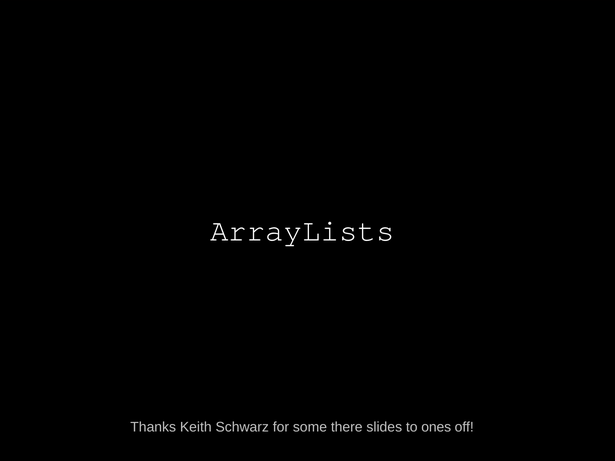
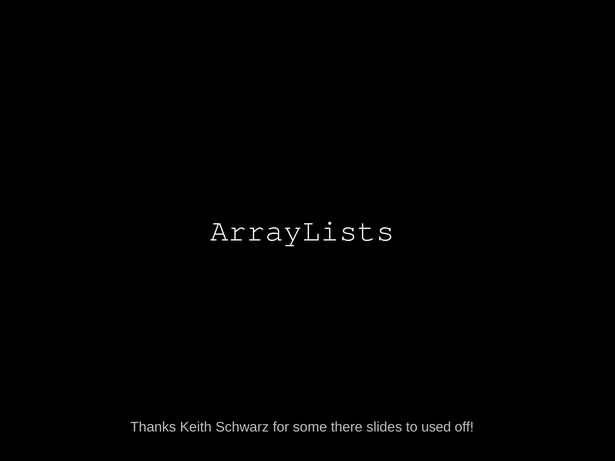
ones: ones -> used
